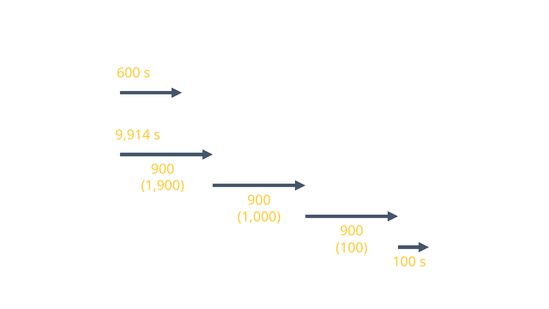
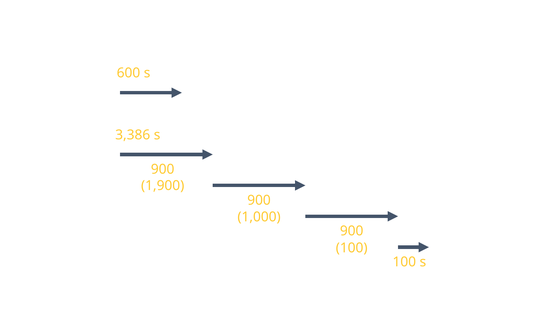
9,914: 9,914 -> 3,386
